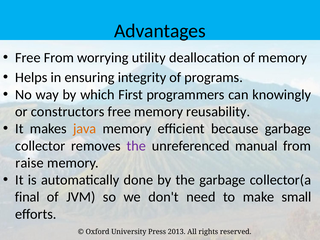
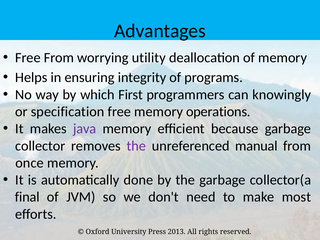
constructors: constructors -> specification
reusability: reusability -> operations
java colour: orange -> purple
raise: raise -> once
small: small -> most
